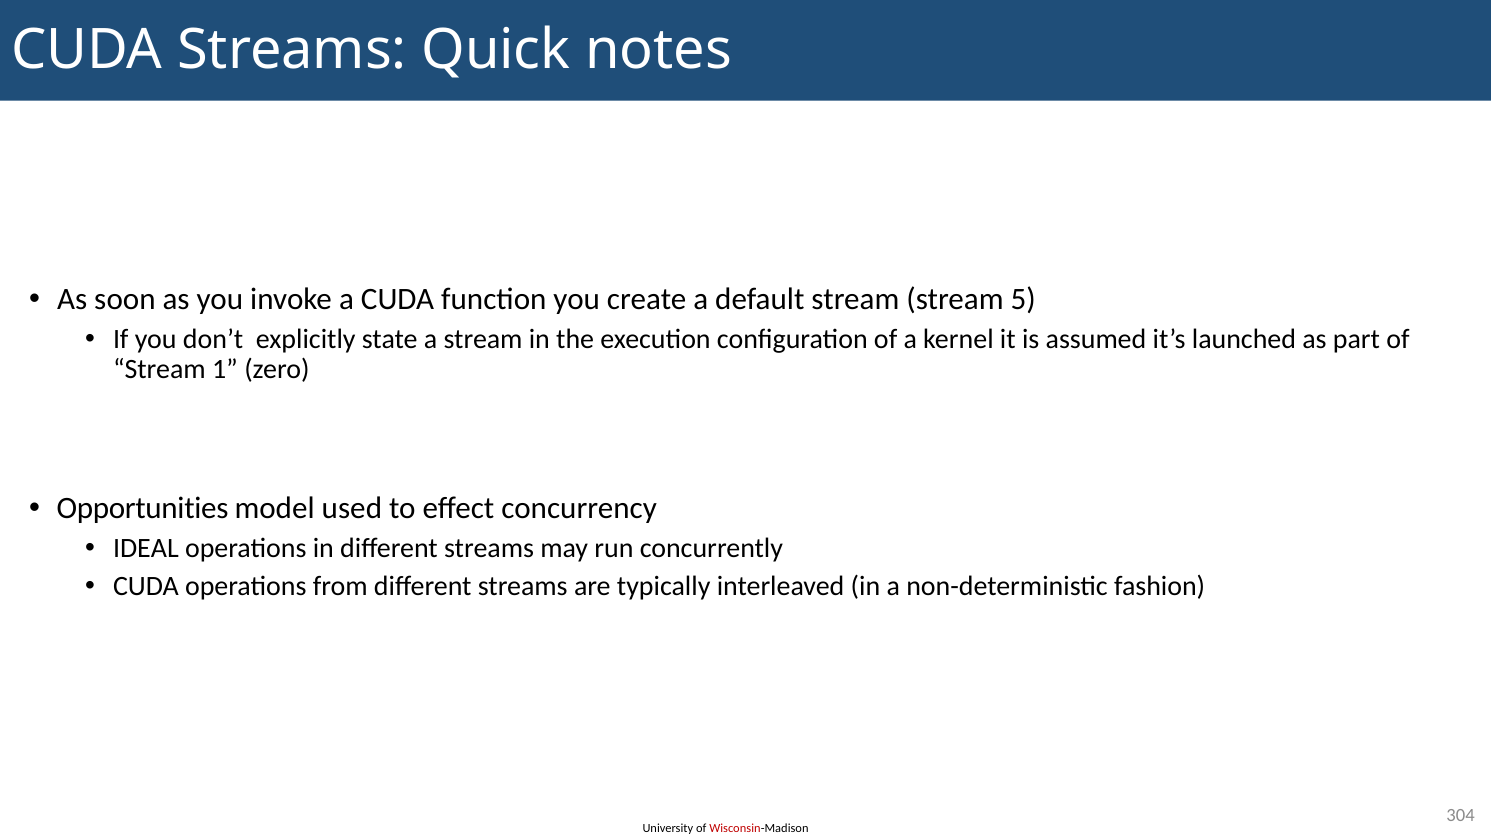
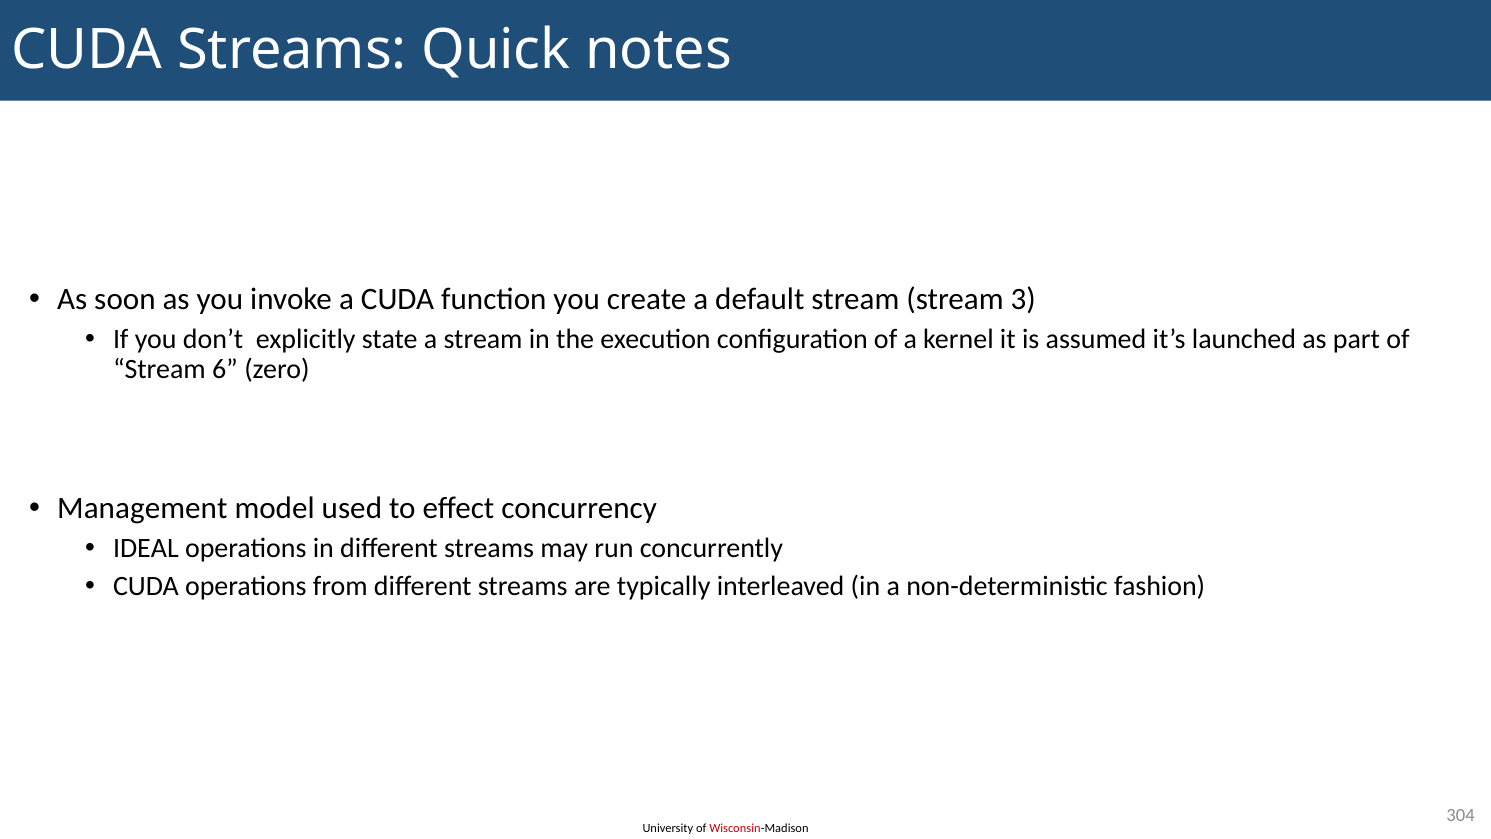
5: 5 -> 3
1: 1 -> 6
Opportunities: Opportunities -> Management
